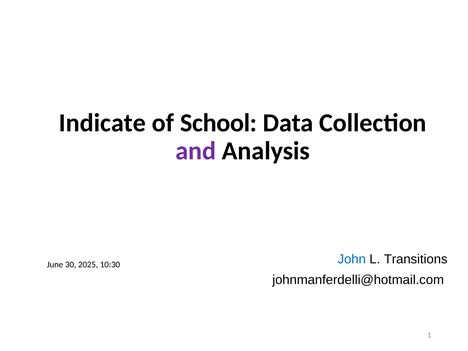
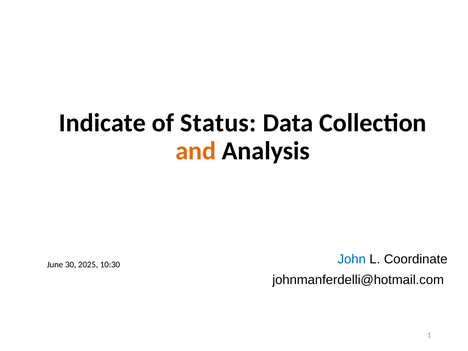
School: School -> Status
and colour: purple -> orange
Transitions: Transitions -> Coordinate
